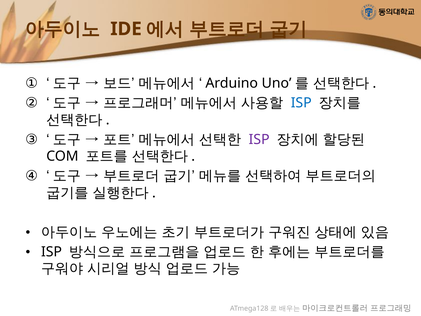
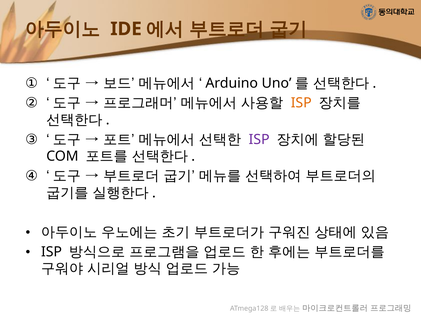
ISP at (301, 103) colour: blue -> orange
